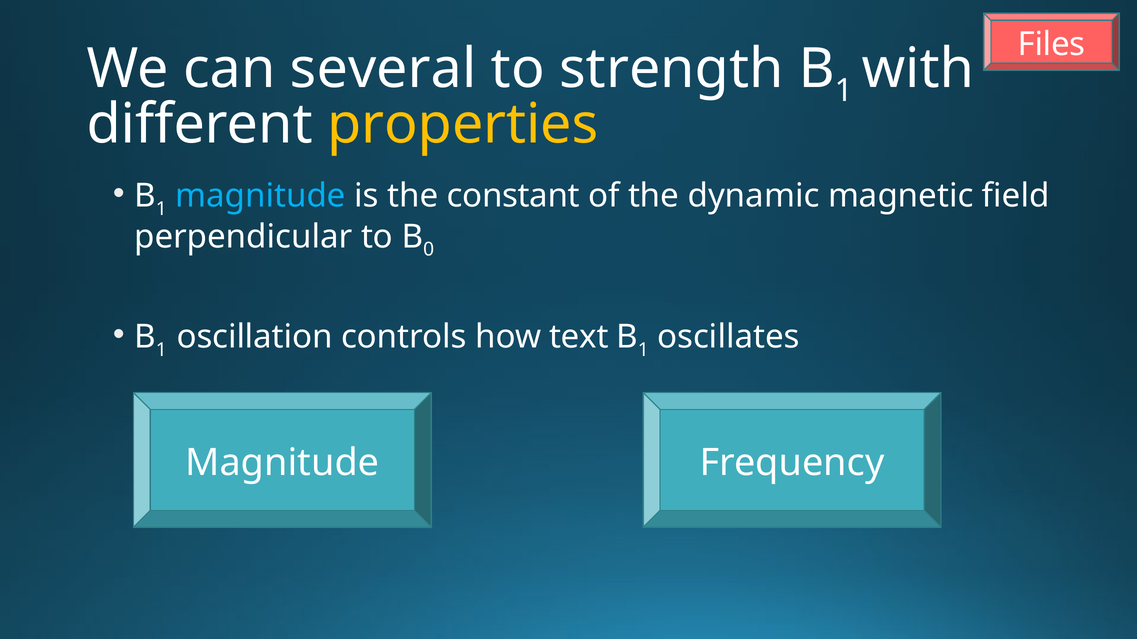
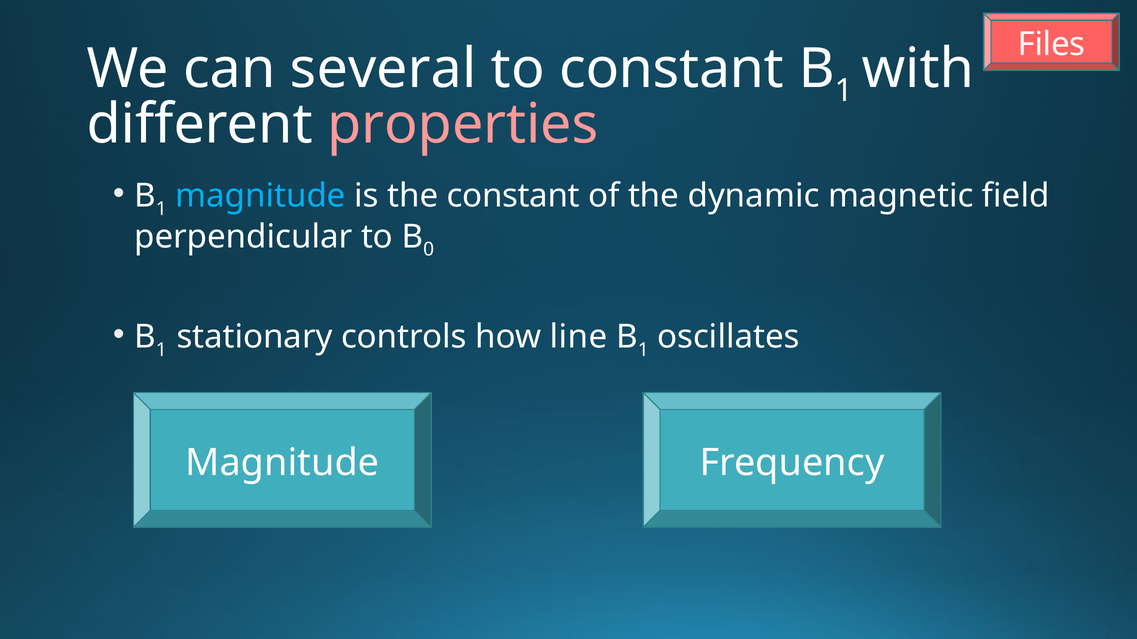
to strength: strength -> constant
properties colour: yellow -> pink
oscillation: oscillation -> stationary
text: text -> line
